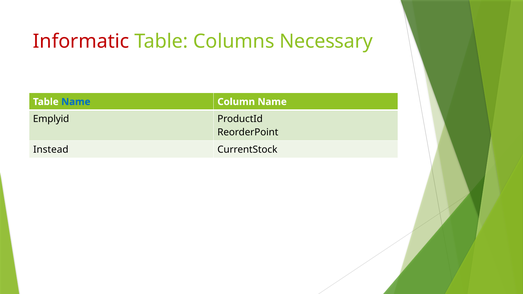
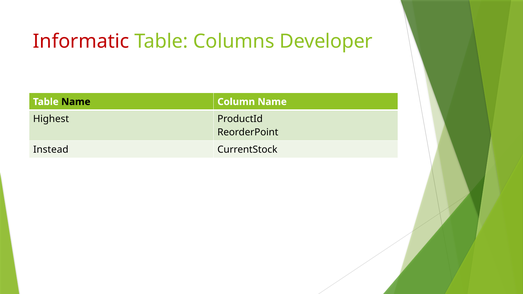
Necessary: Necessary -> Developer
Name at (76, 102) colour: blue -> black
Emplyid: Emplyid -> Highest
